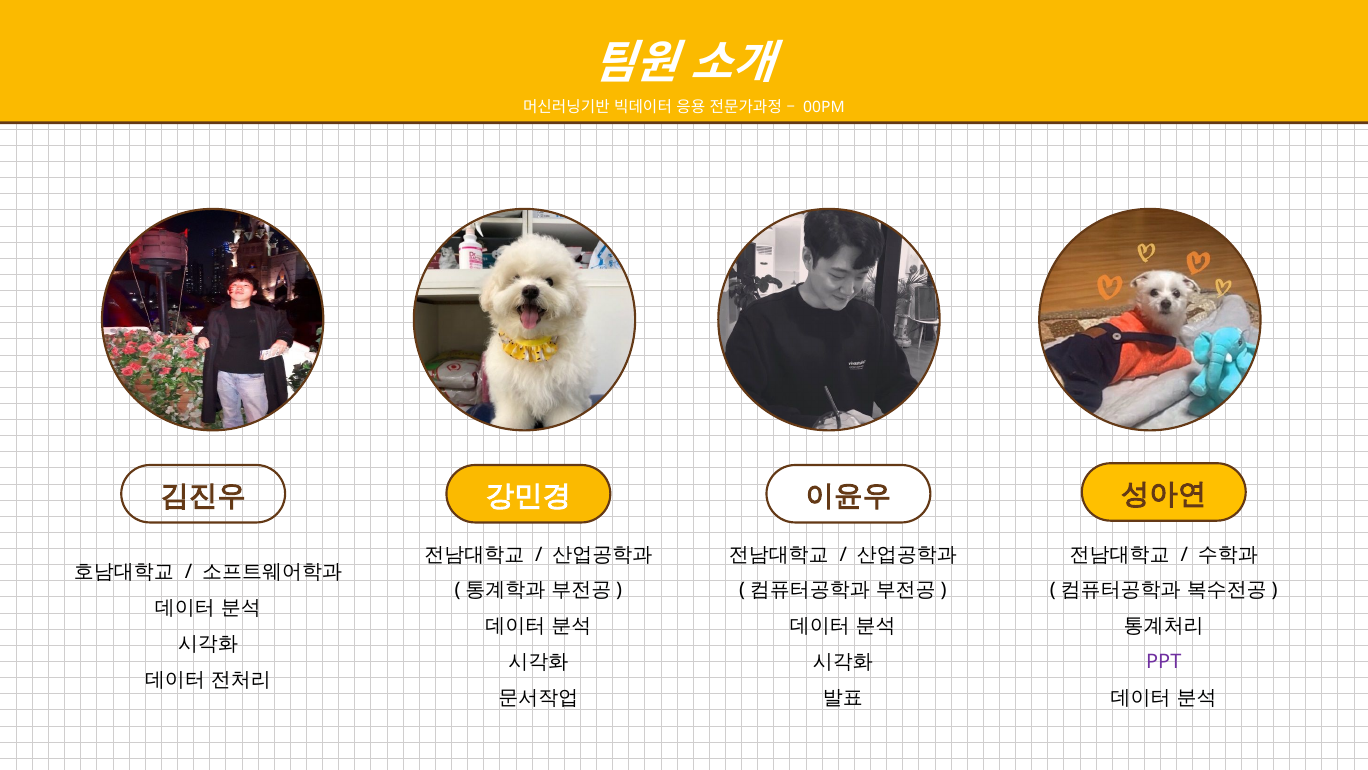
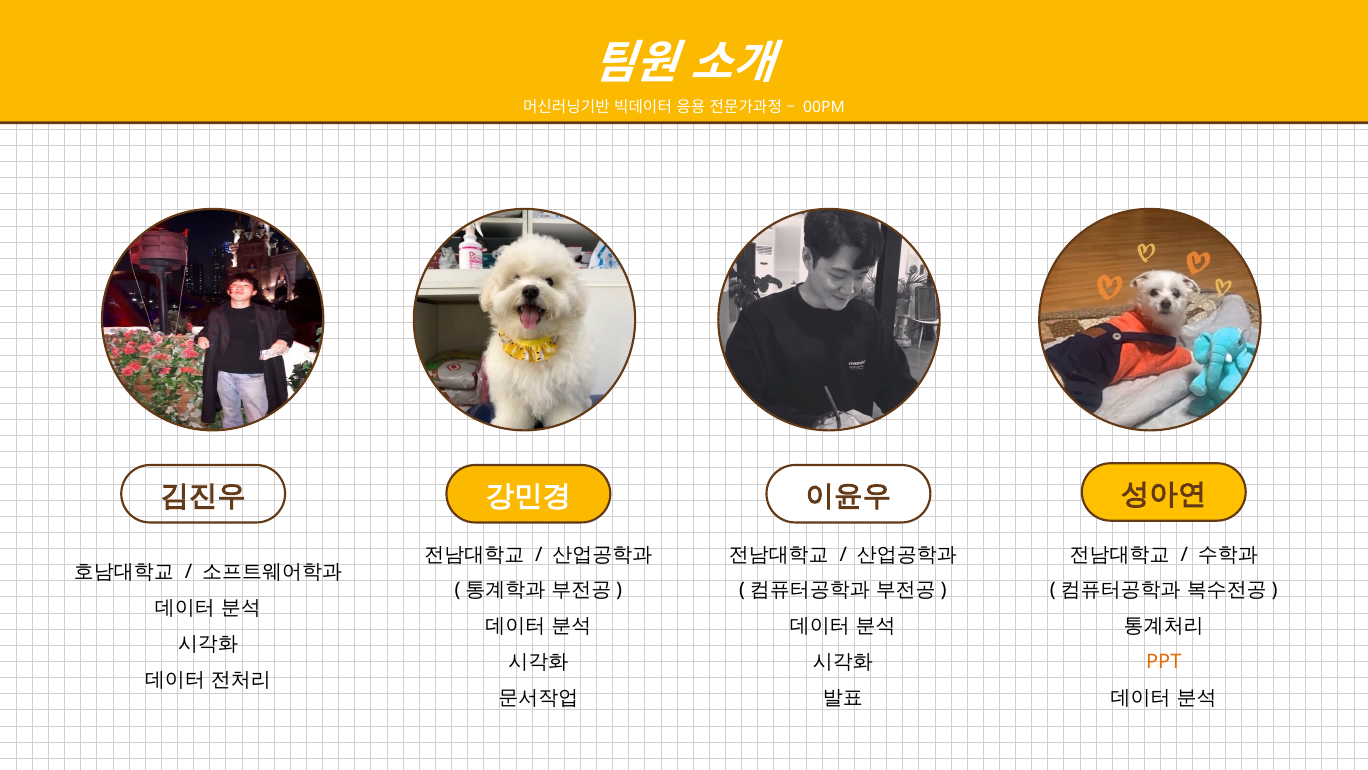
PPT colour: purple -> orange
